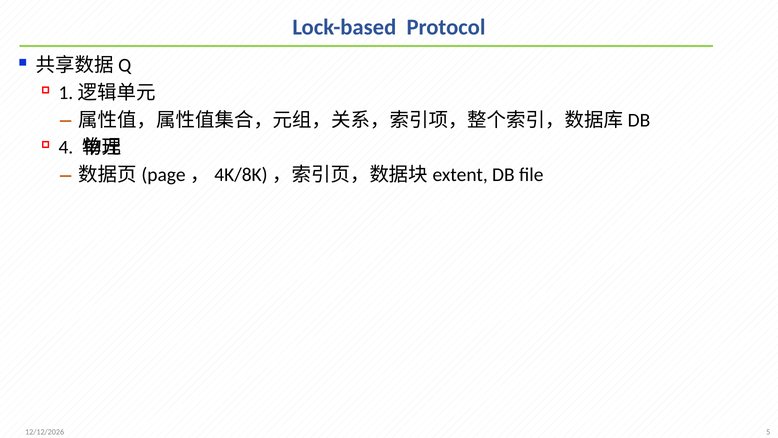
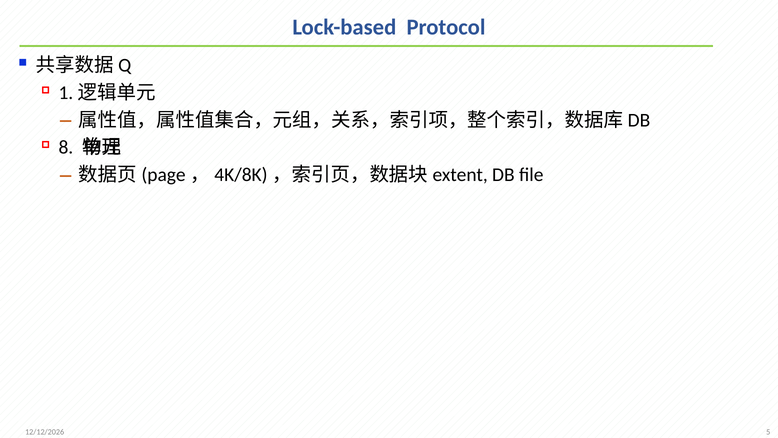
4: 4 -> 8
